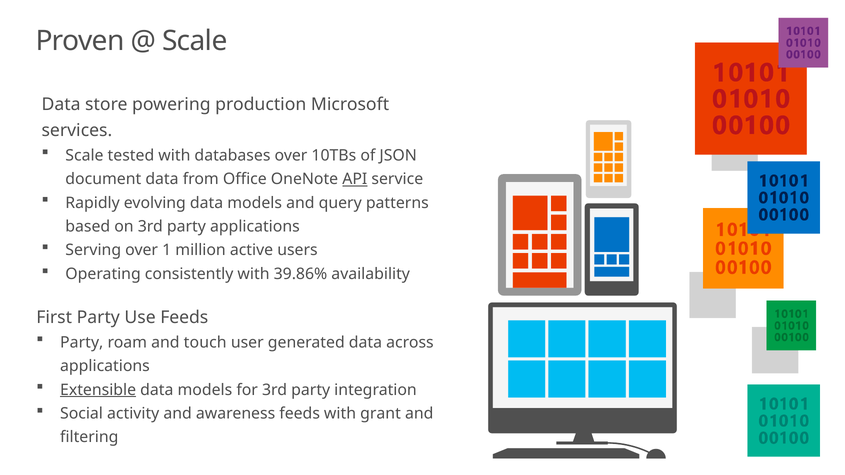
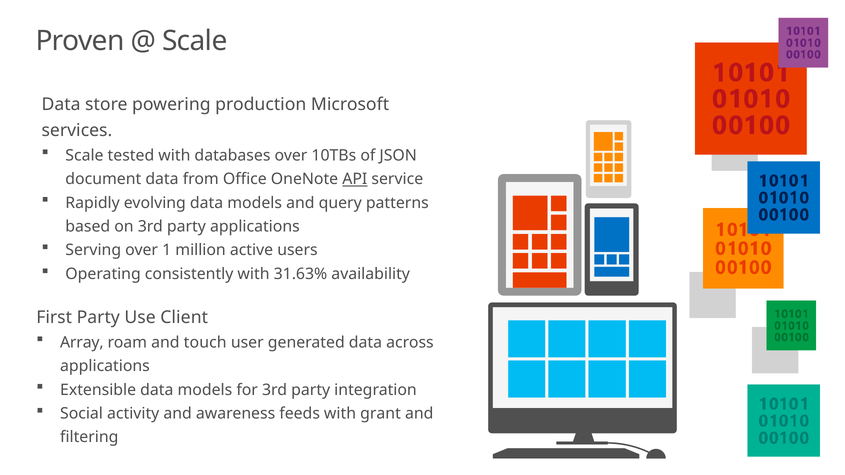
39.86%: 39.86% -> 31.63%
Use Feeds: Feeds -> Client
Party at (82, 343): Party -> Array
Extensible underline: present -> none
